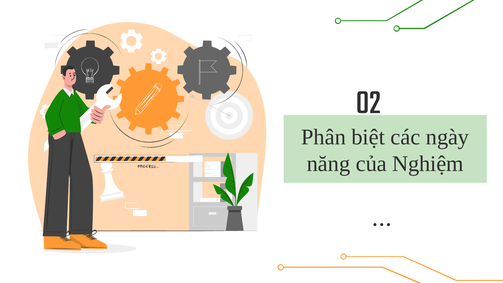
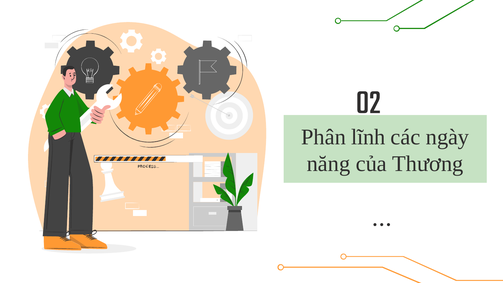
biệt: biệt -> lĩnh
Nghiệm: Nghiệm -> Thương
